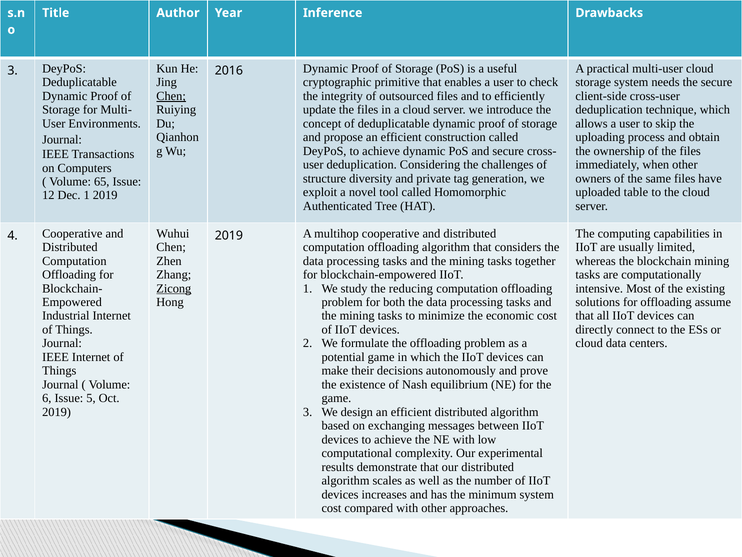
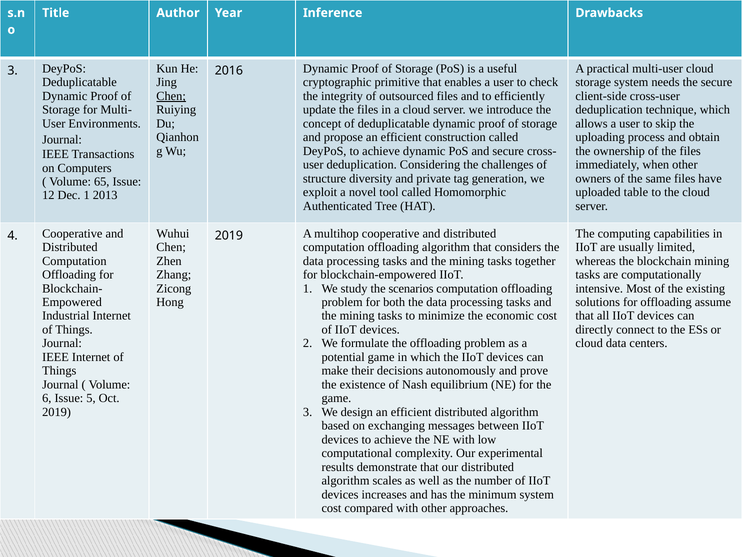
1 2019: 2019 -> 2013
Zicong underline: present -> none
reducing: reducing -> scenarios
